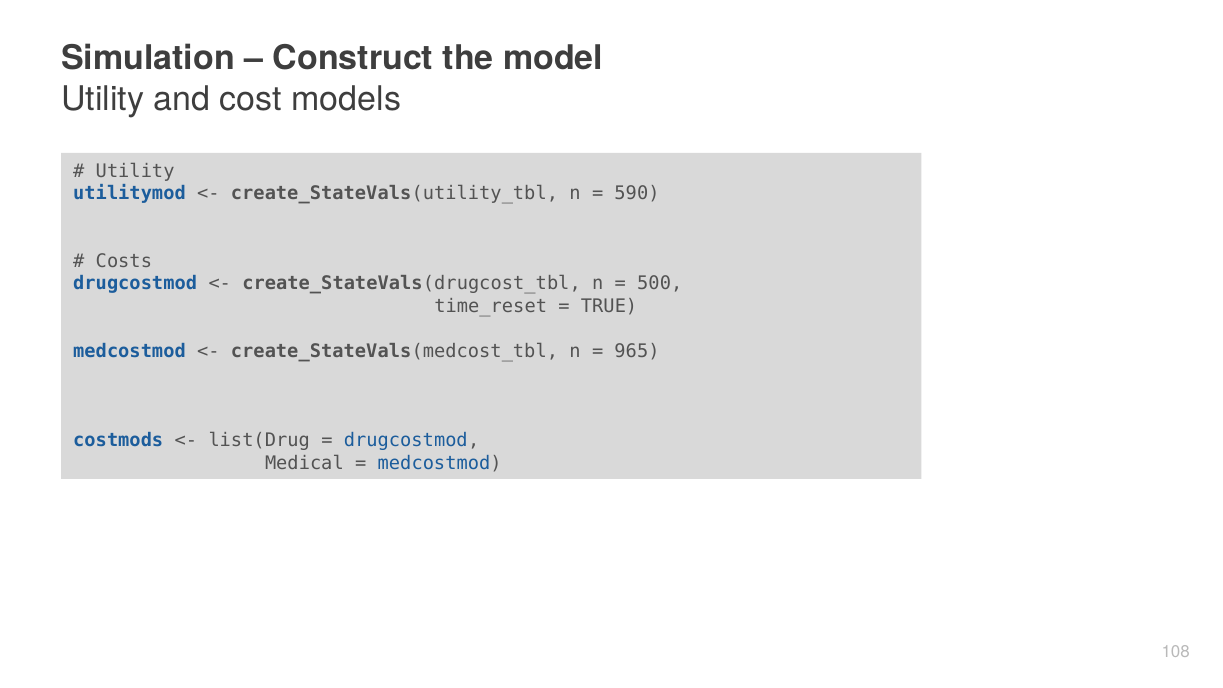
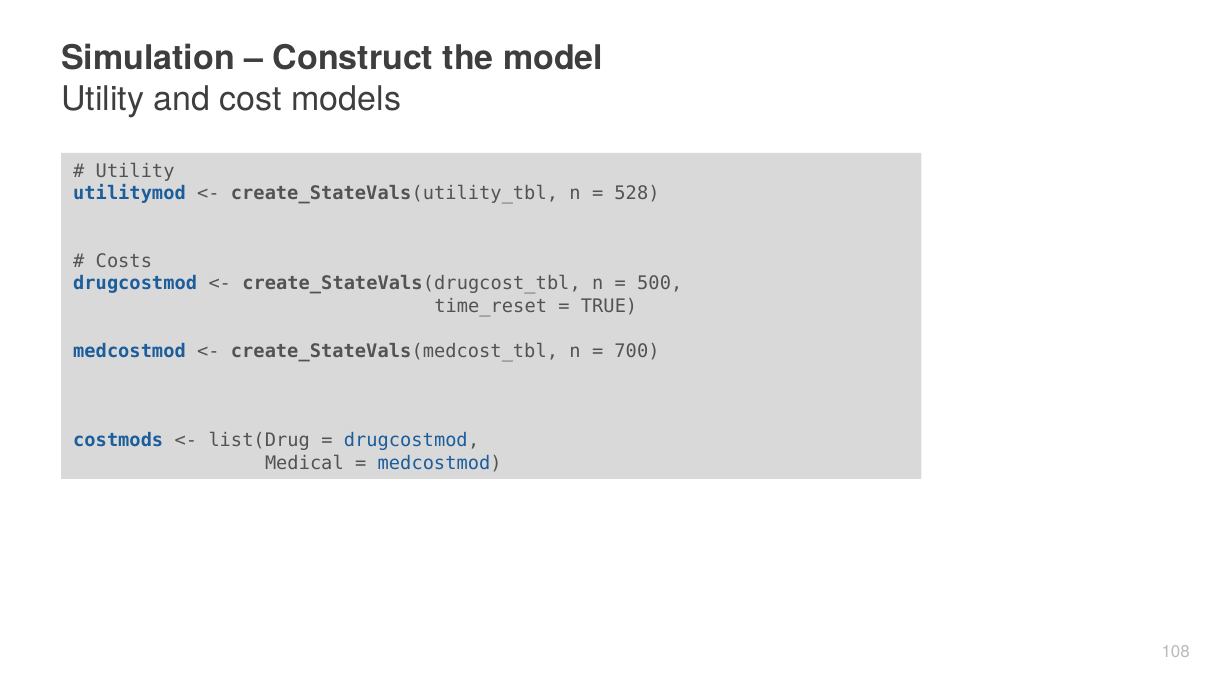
590: 590 -> 528
965: 965 -> 700
